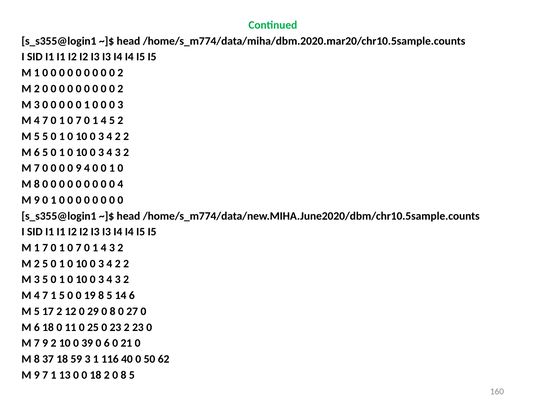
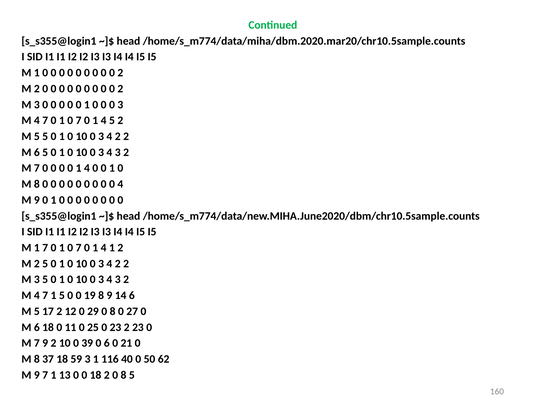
9 at (79, 168): 9 -> 1
1 4 3: 3 -> 1
19 8 5: 5 -> 9
